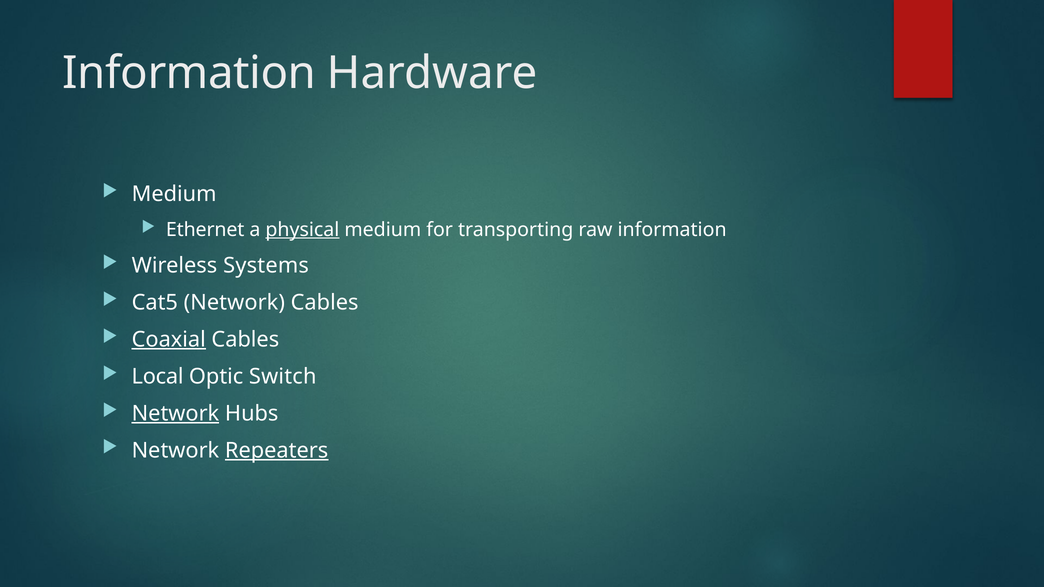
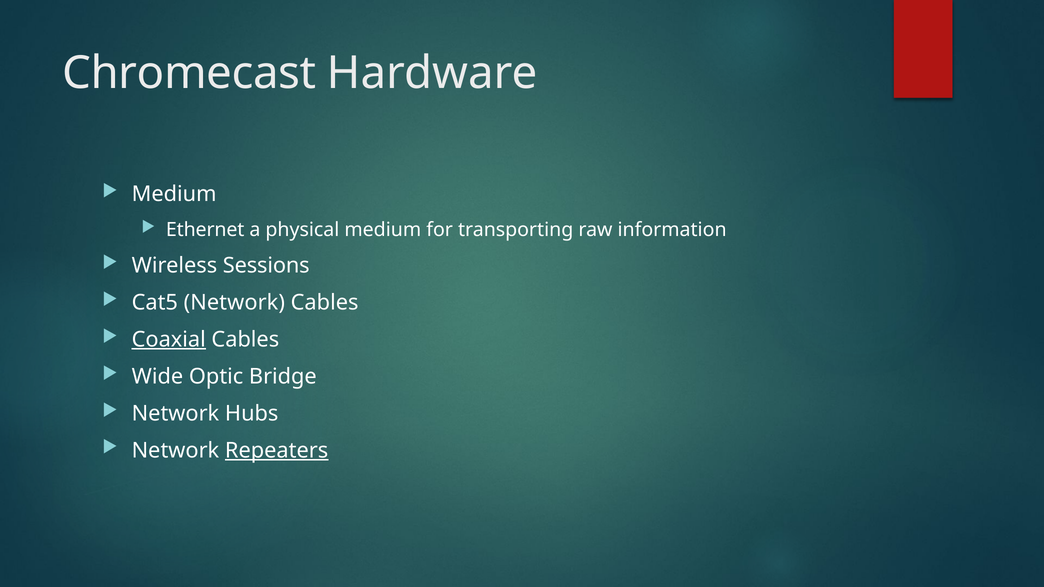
Information at (189, 73): Information -> Chromecast
physical underline: present -> none
Systems: Systems -> Sessions
Local: Local -> Wide
Switch: Switch -> Bridge
Network at (175, 414) underline: present -> none
